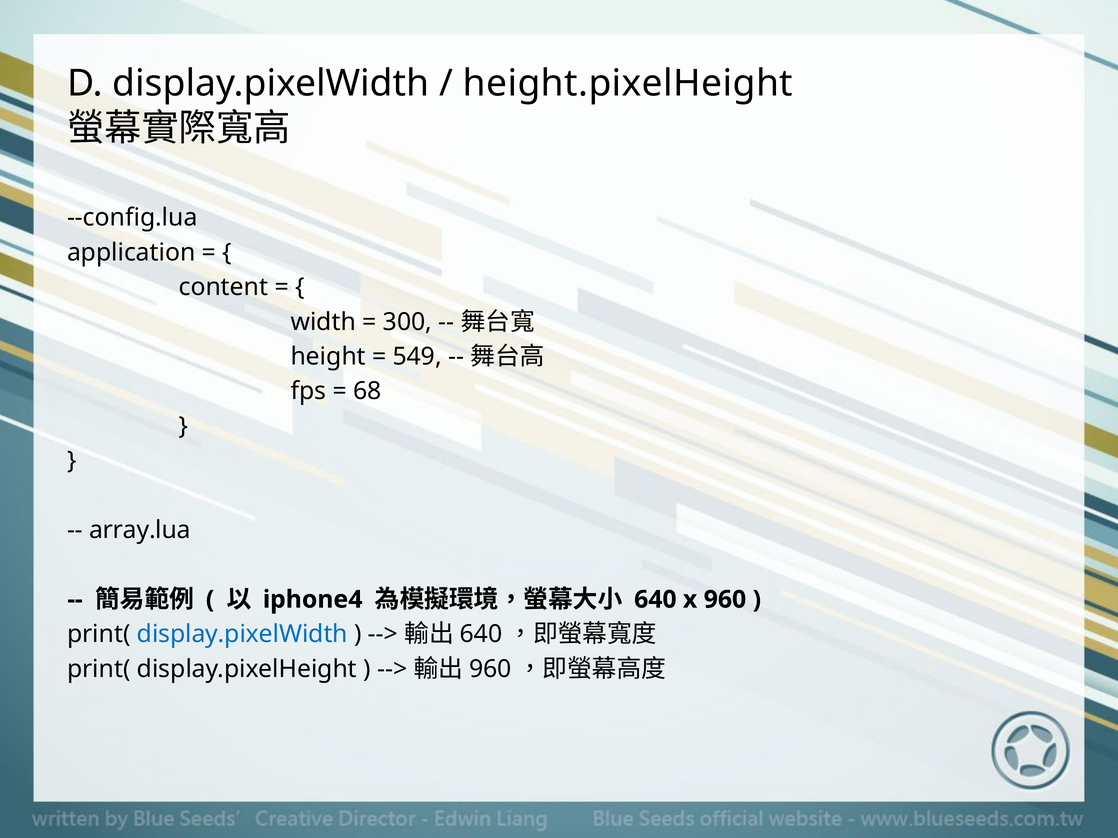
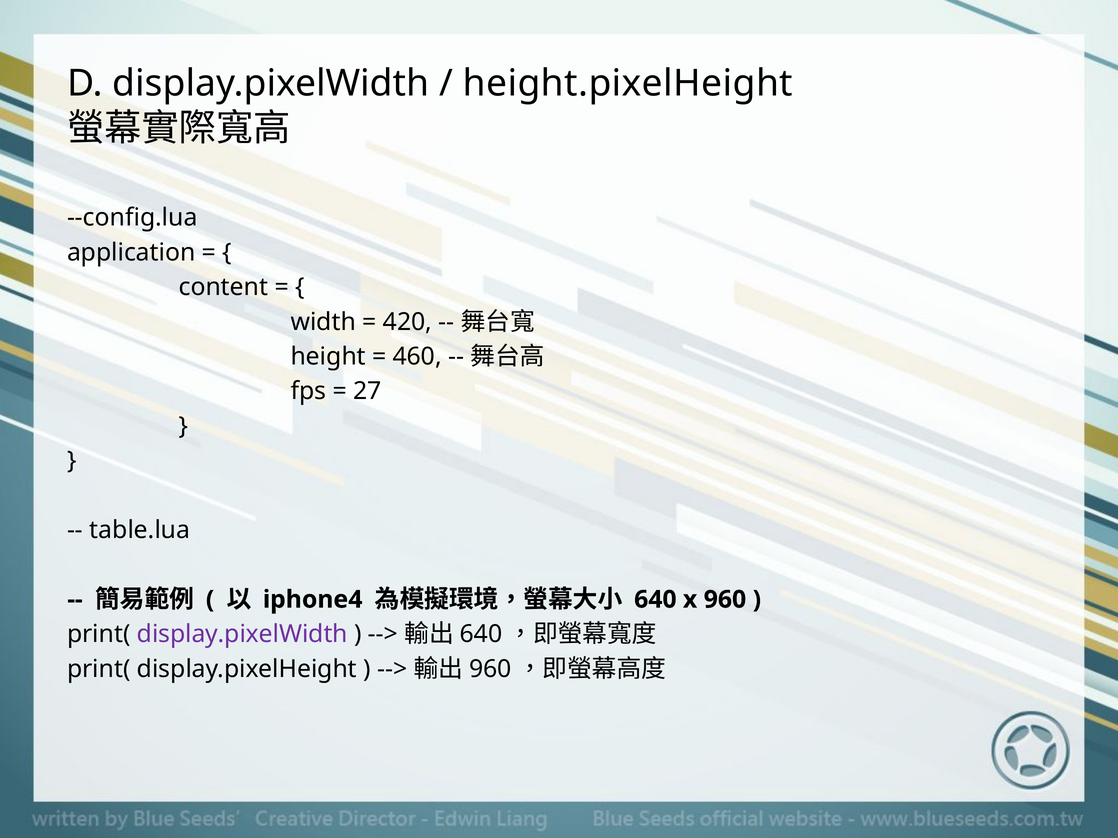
300: 300 -> 420
549: 549 -> 460
68: 68 -> 27
array.lua: array.lua -> table.lua
display.pixelWidth at (242, 635) colour: blue -> purple
